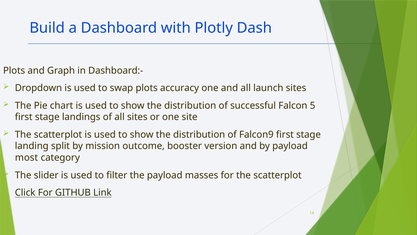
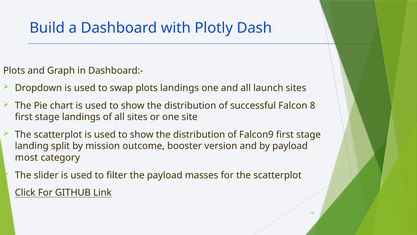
plots accuracy: accuracy -> landings
5: 5 -> 8
